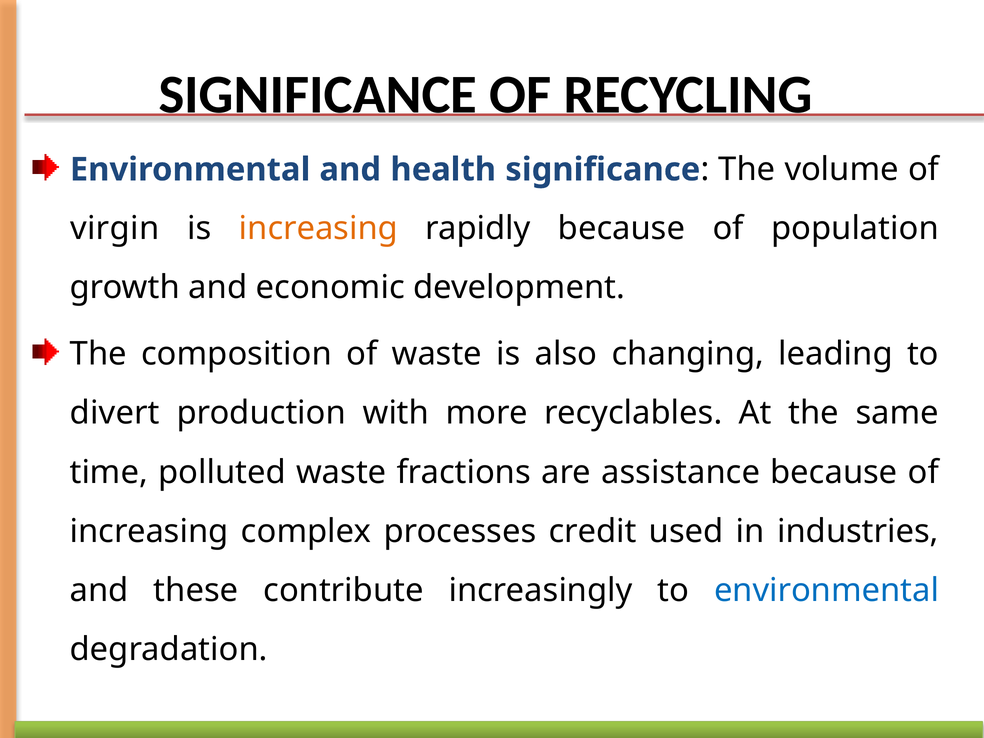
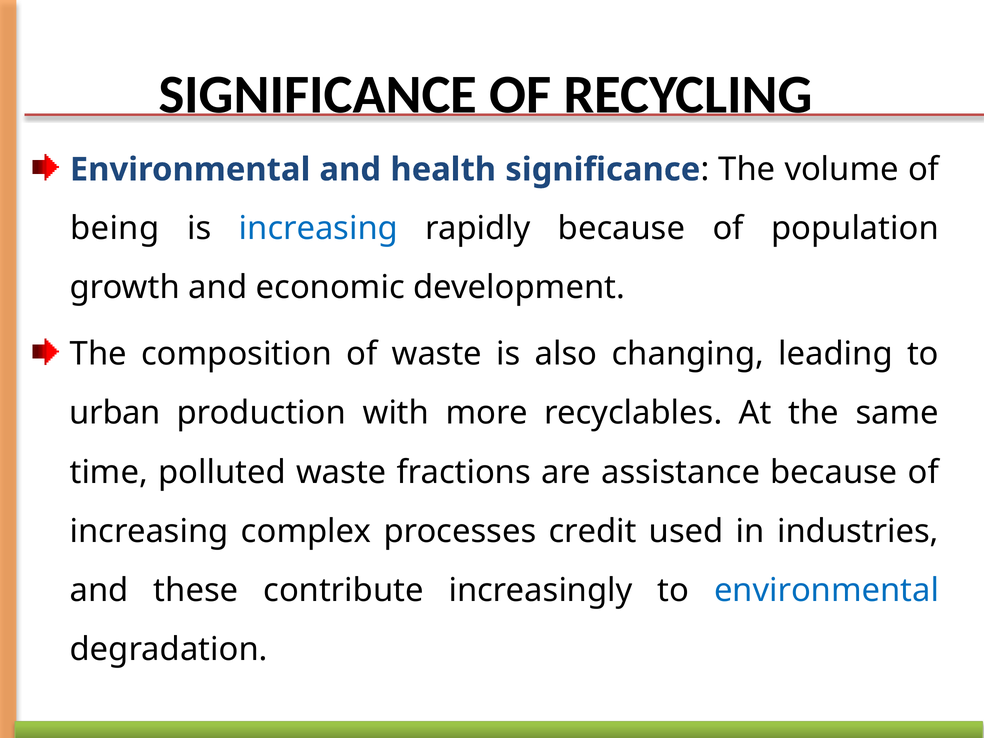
virgin: virgin -> being
increasing at (318, 229) colour: orange -> blue
divert: divert -> urban
